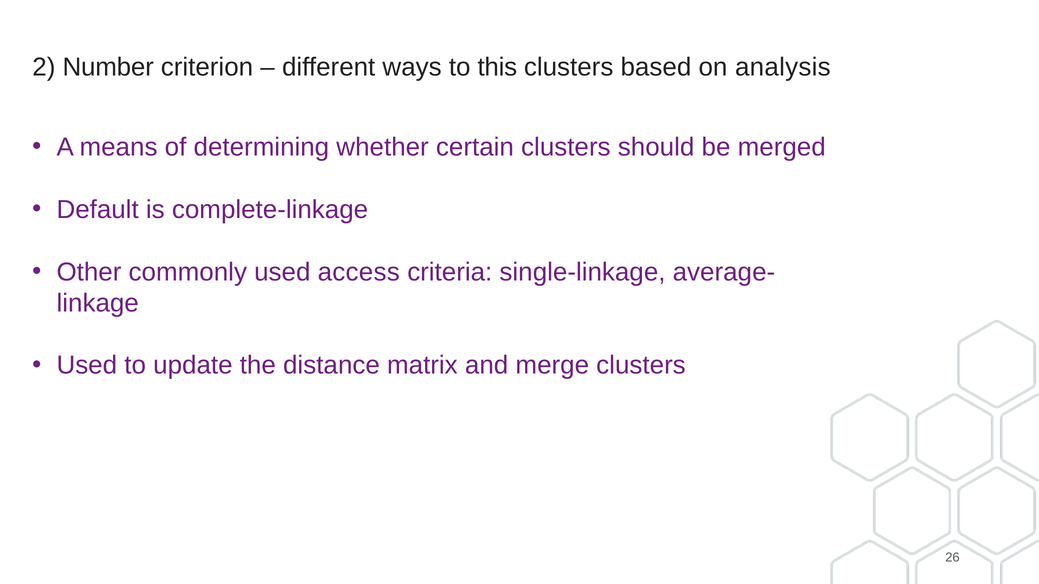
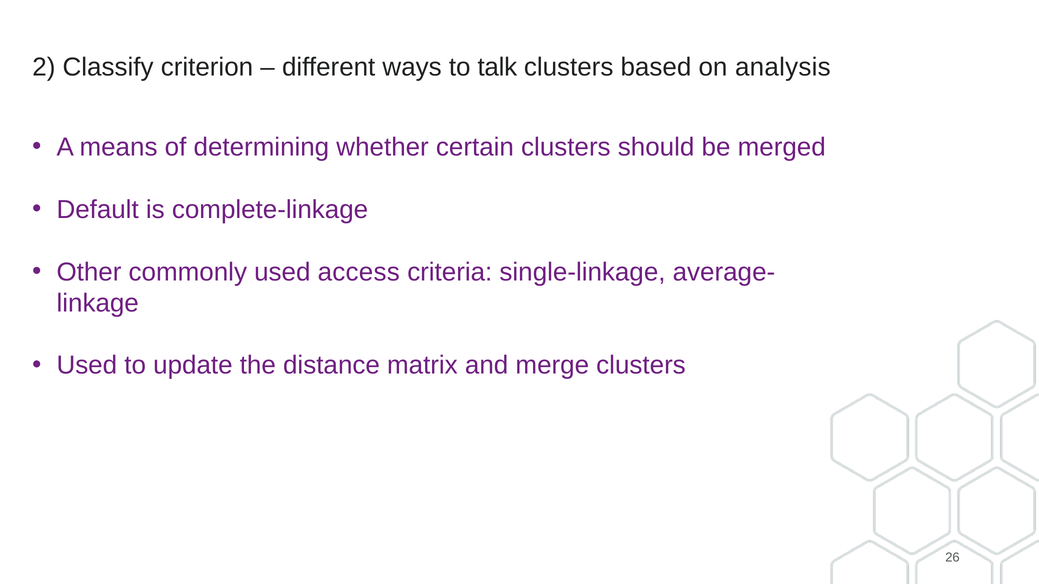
Number: Number -> Classify
this: this -> talk
